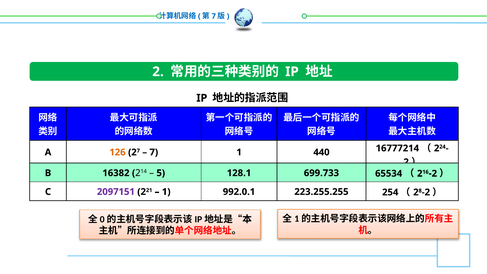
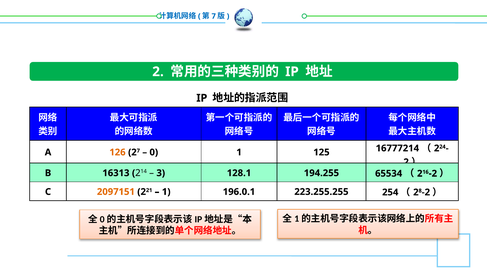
7 at (154, 152): 7 -> 0
440: 440 -> 125
16382: 16382 -> 16313
5: 5 -> 3
699.733: 699.733 -> 194.255
2097151 colour: purple -> orange
992.0.1: 992.0.1 -> 196.0.1
